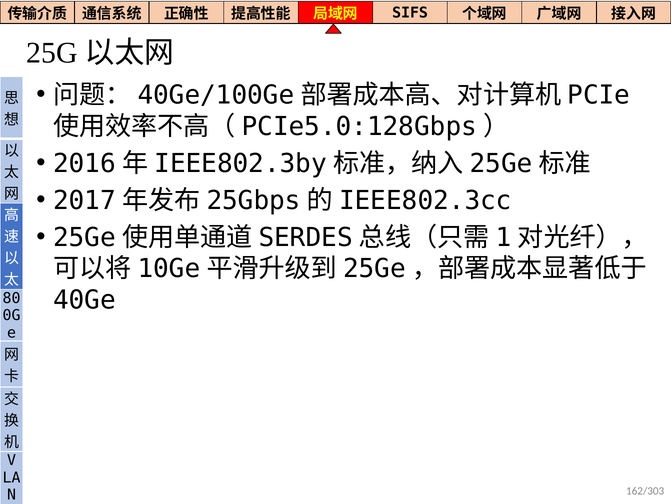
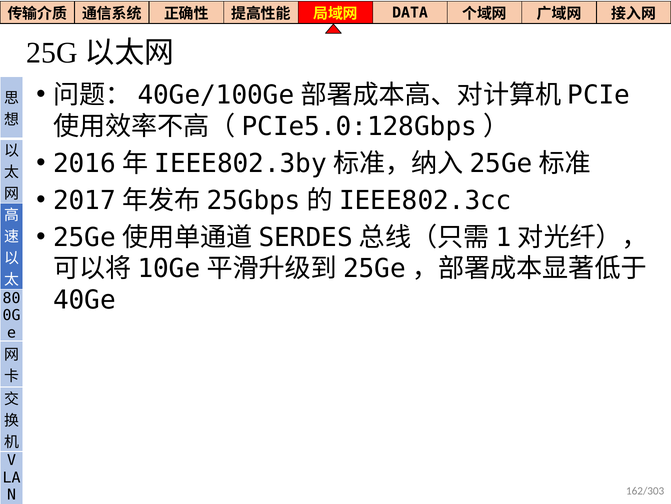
SIFS: SIFS -> DATA
